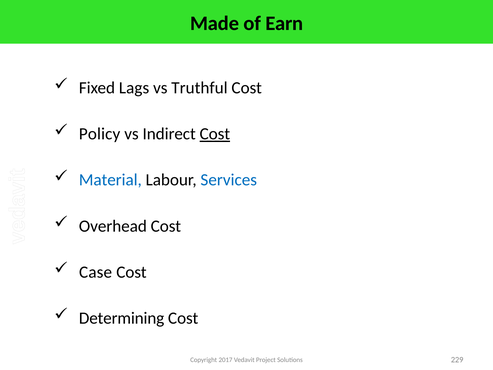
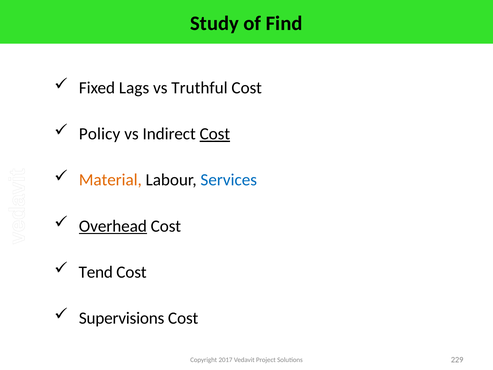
Made: Made -> Study
Earn: Earn -> Find
Material colour: blue -> orange
Overhead underline: none -> present
Case: Case -> Tend
Determining: Determining -> Supervisions
